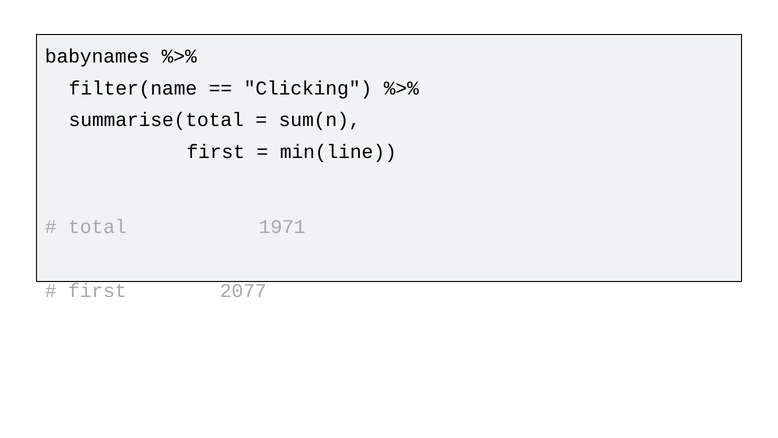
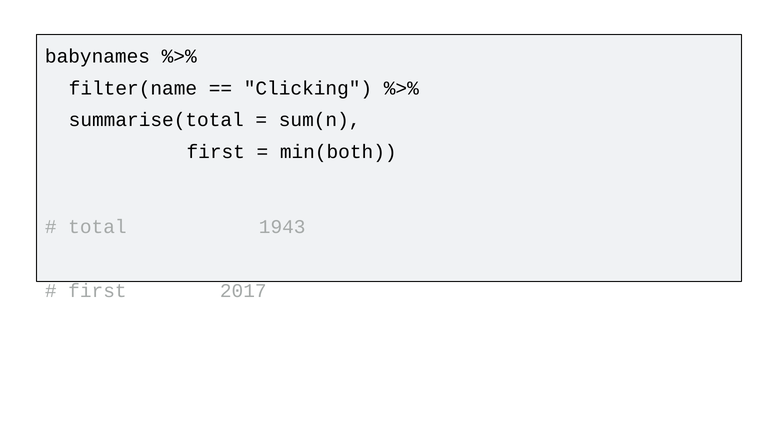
min(line: min(line -> min(both
1971: 1971 -> 1943
2077: 2077 -> 2017
